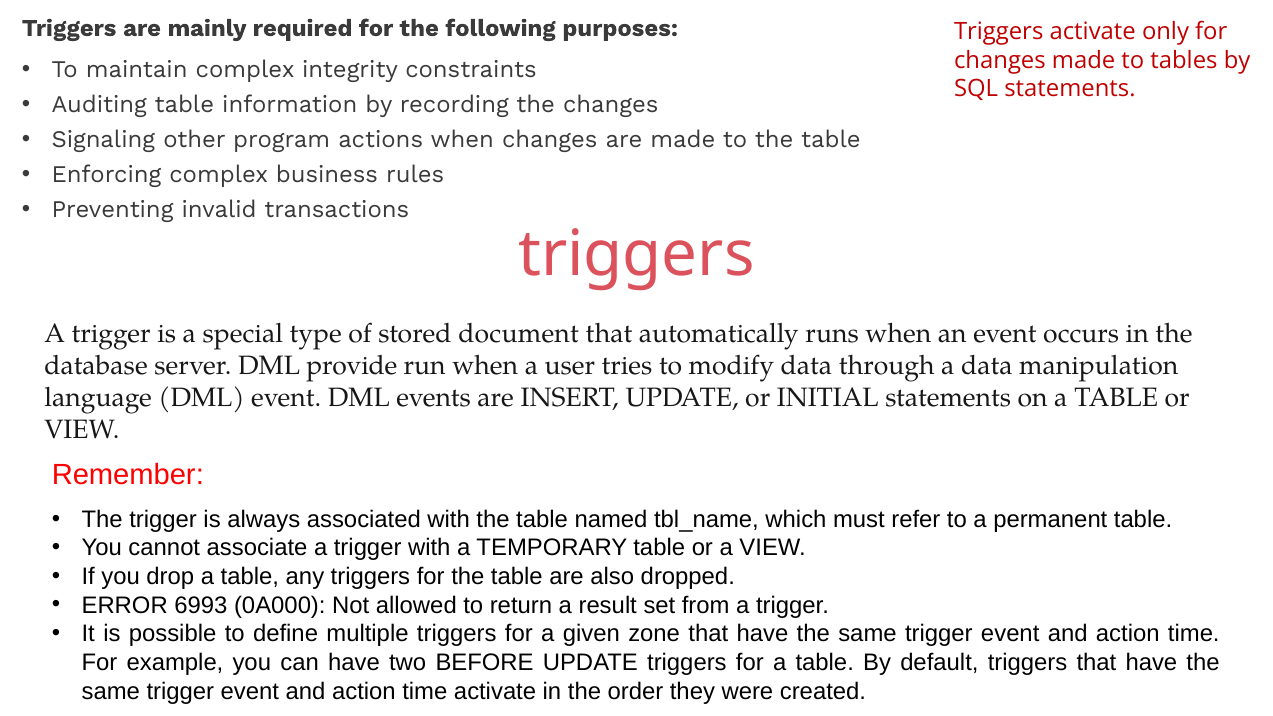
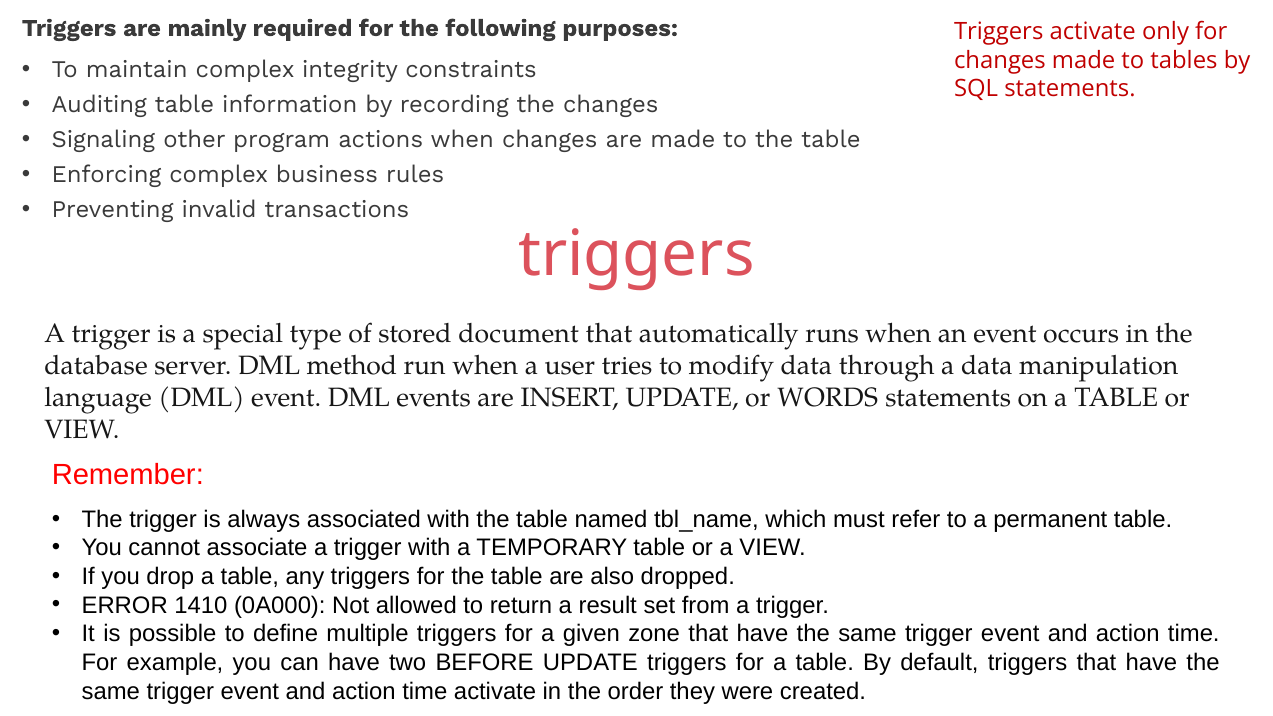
provide: provide -> method
INITIAL: INITIAL -> WORDS
6993: 6993 -> 1410
